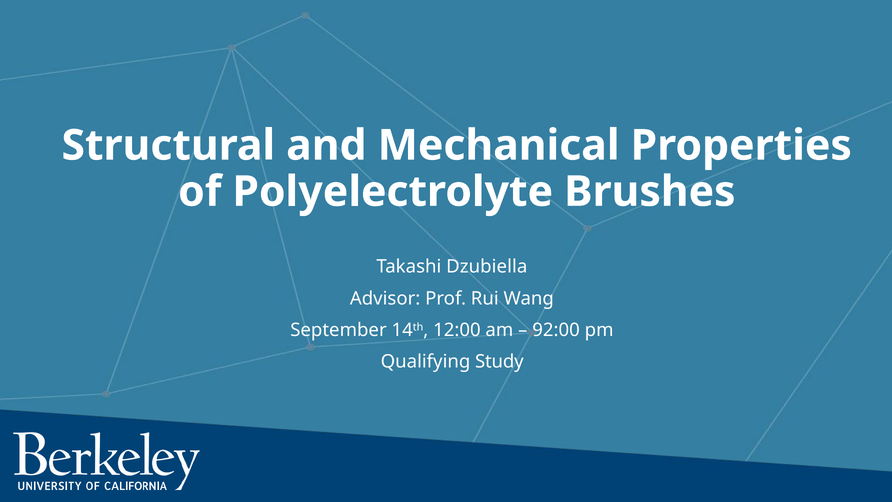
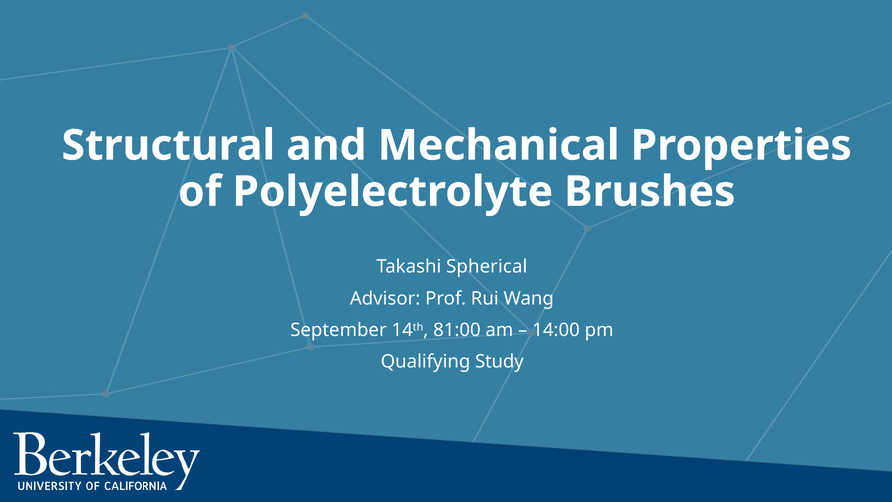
Dzubiella: Dzubiella -> Spherical
12:00: 12:00 -> 81:00
92:00: 92:00 -> 14:00
